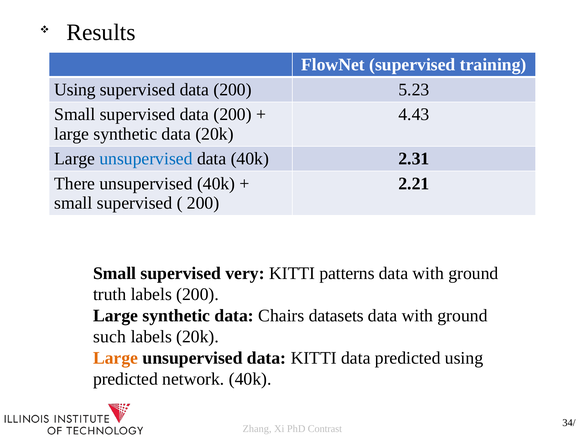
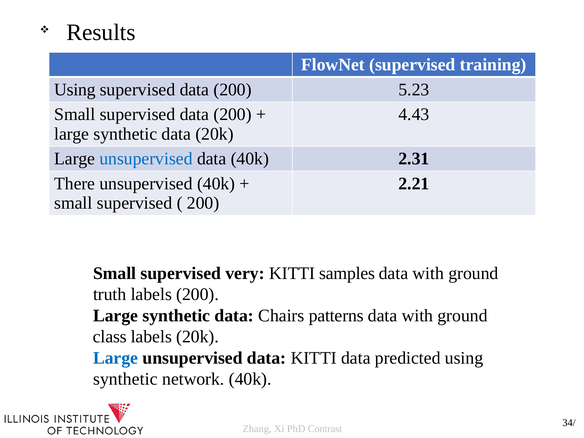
patterns: patterns -> samples
datasets: datasets -> patterns
such: such -> class
Large at (116, 358) colour: orange -> blue
predicted at (125, 379): predicted -> synthetic
